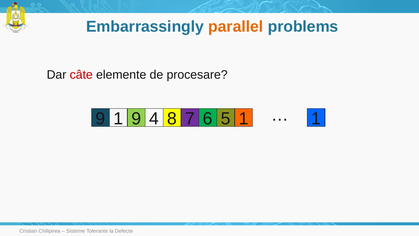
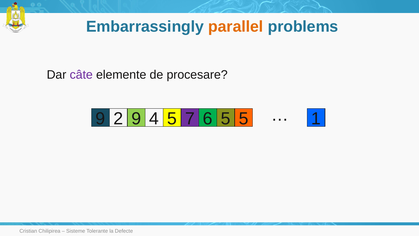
câte colour: red -> purple
9 1: 1 -> 2
4 8: 8 -> 5
5 1: 1 -> 5
